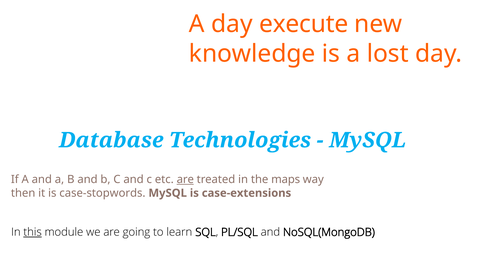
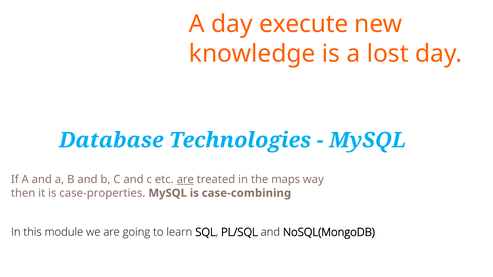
case-stopwords: case-stopwords -> case-properties
case-extensions: case-extensions -> case-combining
this underline: present -> none
